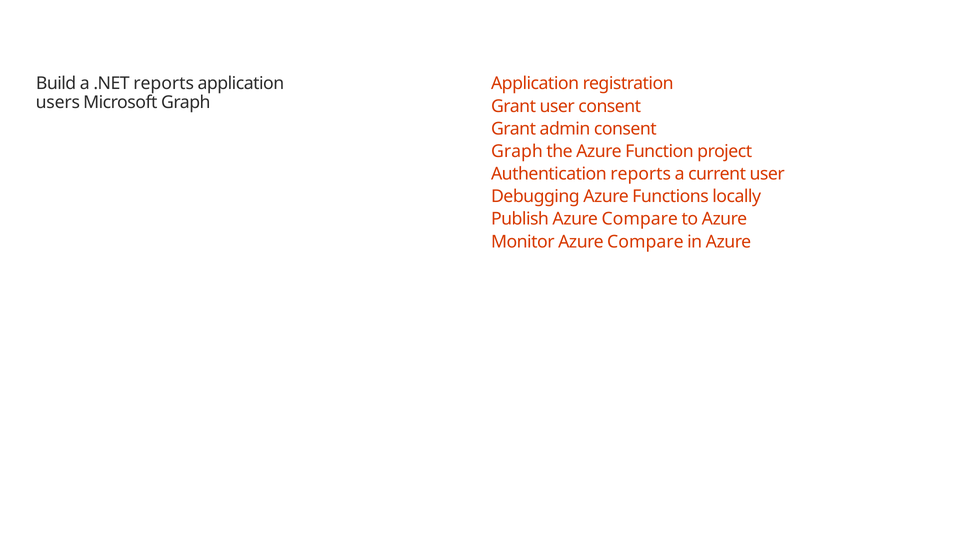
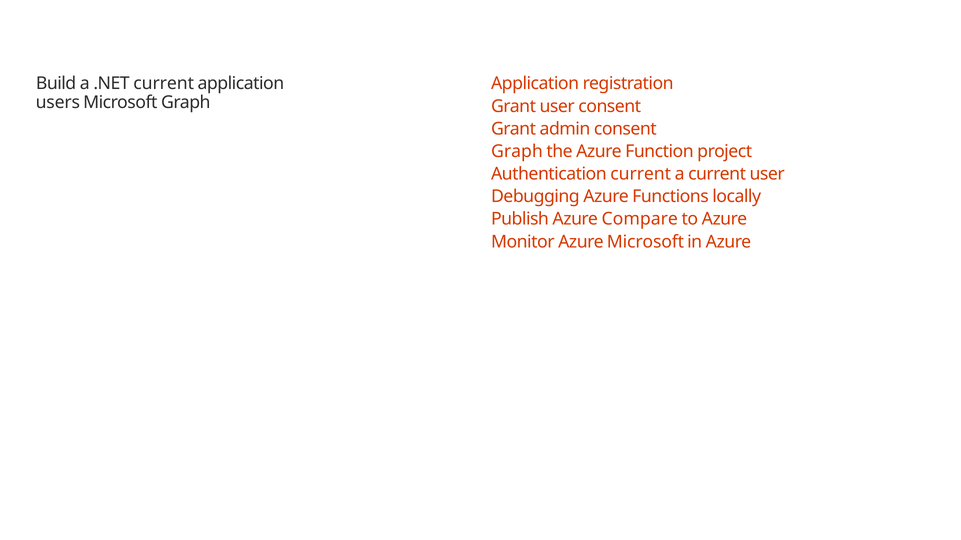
.NET reports: reports -> current
Authentication reports: reports -> current
Monitor Azure Compare: Compare -> Microsoft
